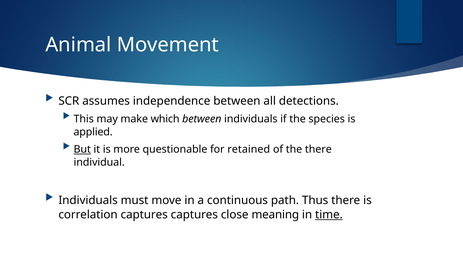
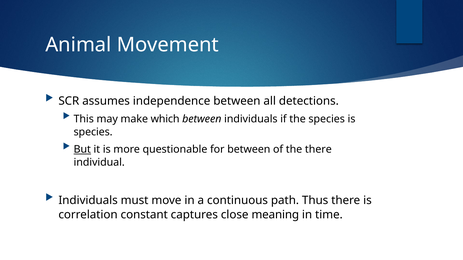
applied at (93, 132): applied -> species
for retained: retained -> between
correlation captures: captures -> constant
time underline: present -> none
